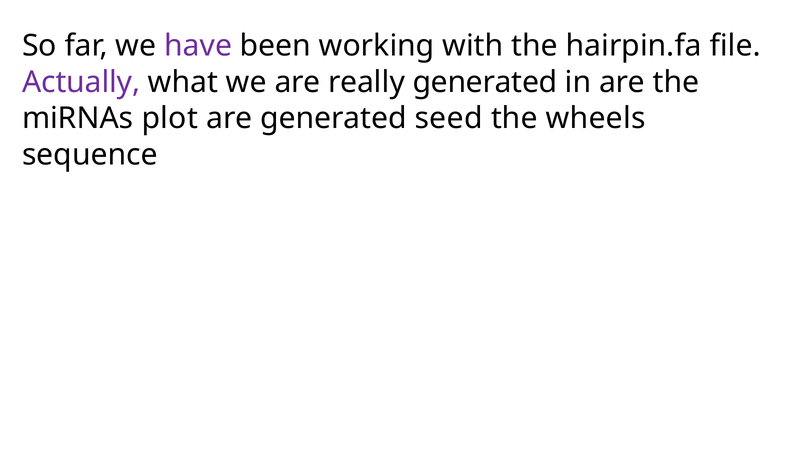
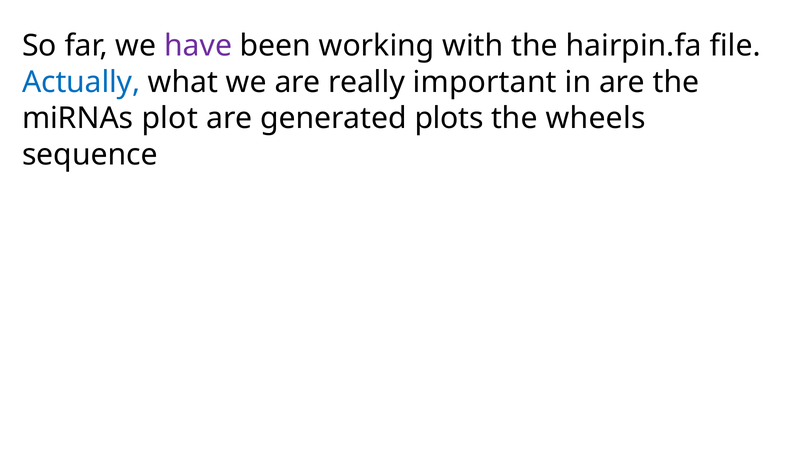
Actually colour: purple -> blue
really generated: generated -> important
seed: seed -> plots
